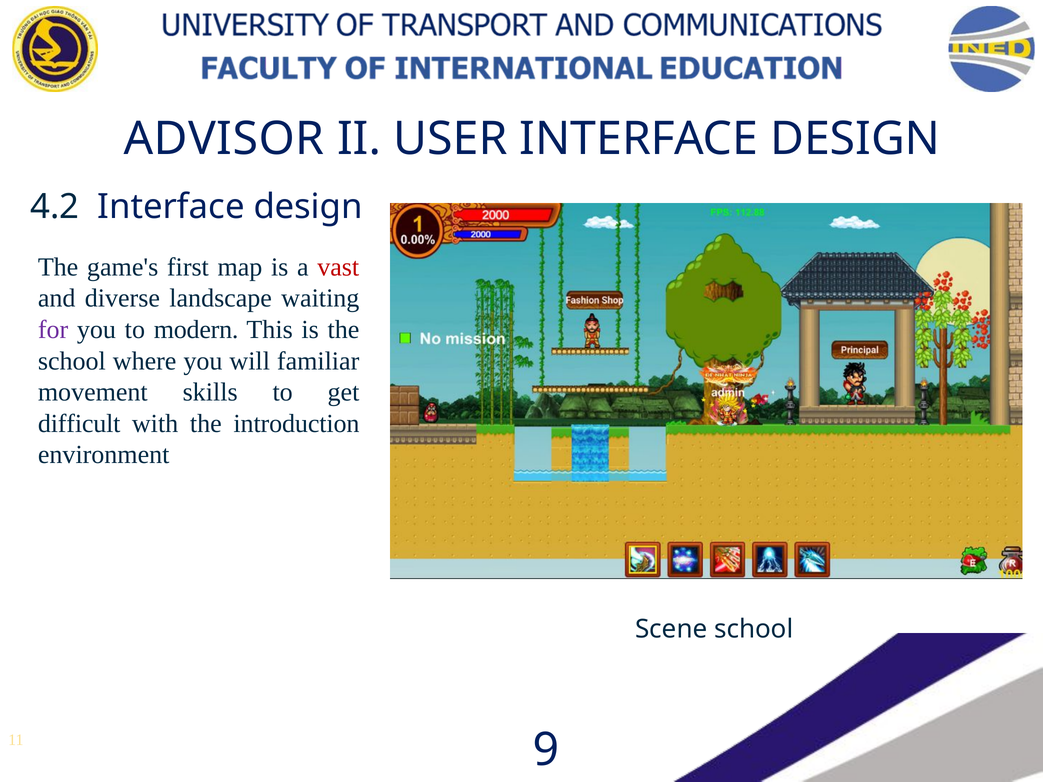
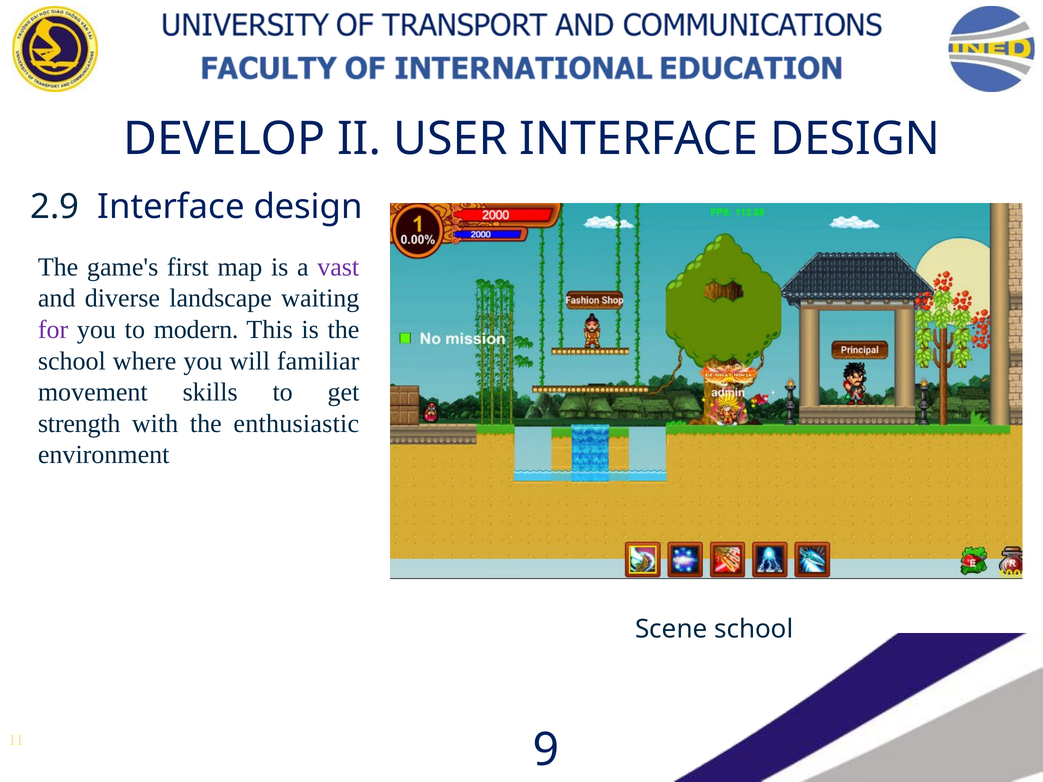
ADVISOR: ADVISOR -> DEVELOP
4.2: 4.2 -> 2.9
vast colour: red -> purple
difficult: difficult -> strength
introduction: introduction -> enthusiastic
